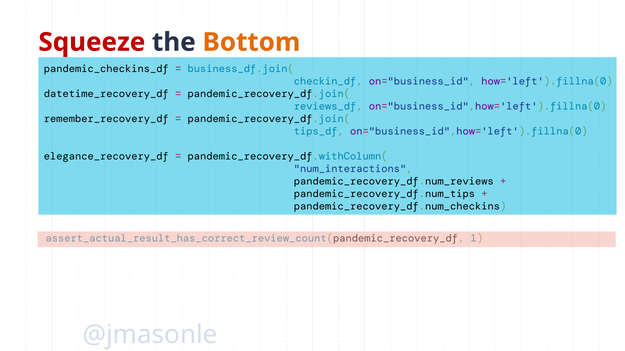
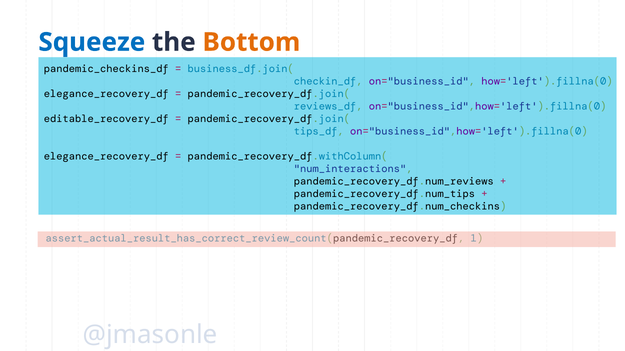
Squeeze colour: red -> blue
datetime_recovery_df at (106, 94): datetime_recovery_df -> elegance_recovery_df
remember_recovery_df: remember_recovery_df -> editable_recovery_df
